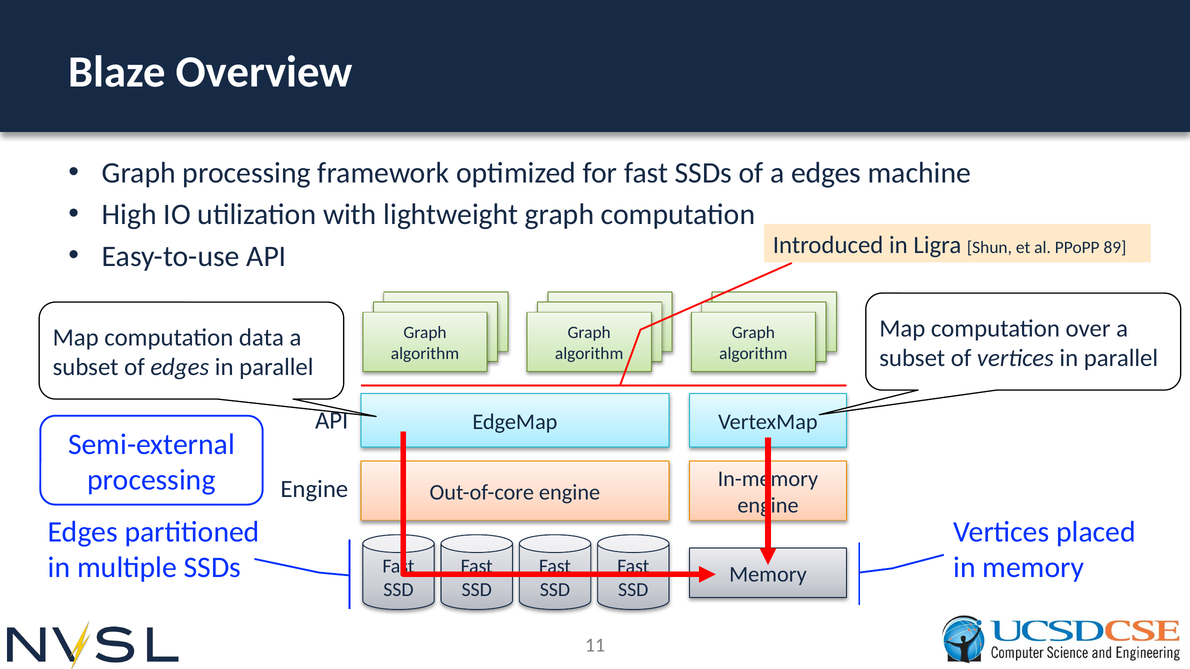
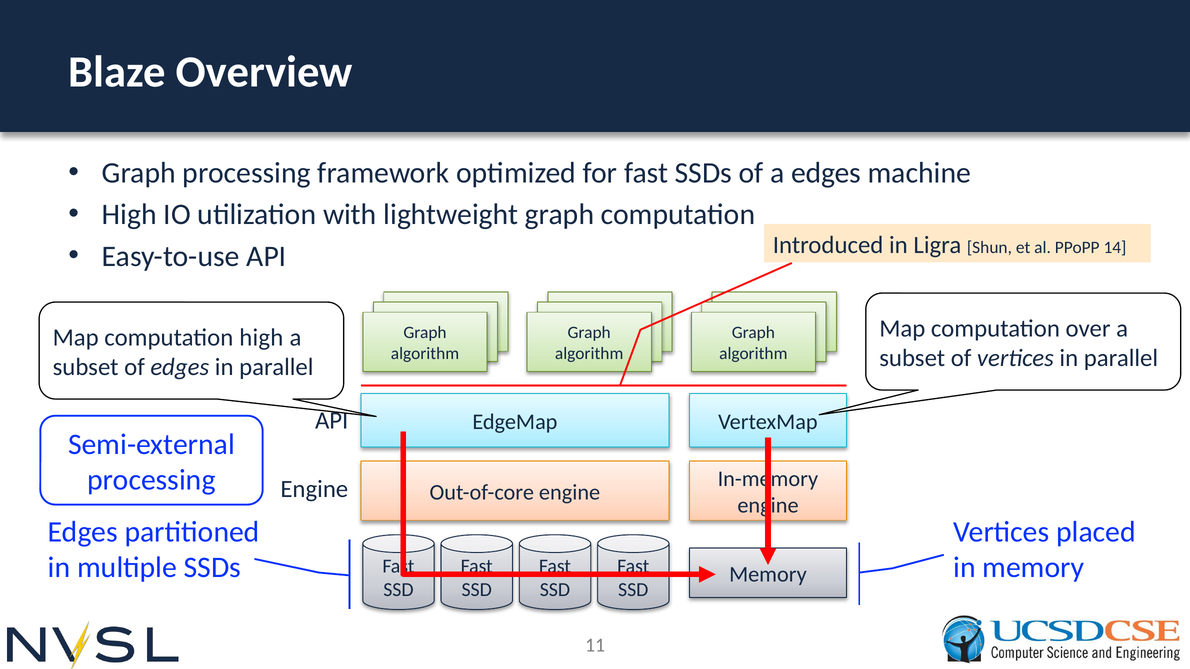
89: 89 -> 14
computation data: data -> high
